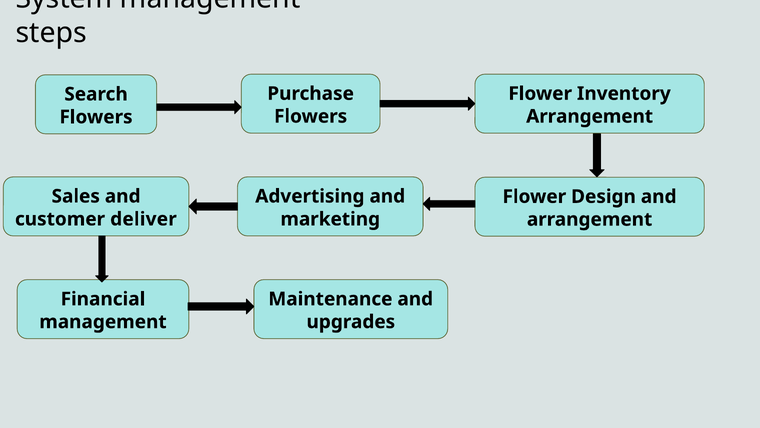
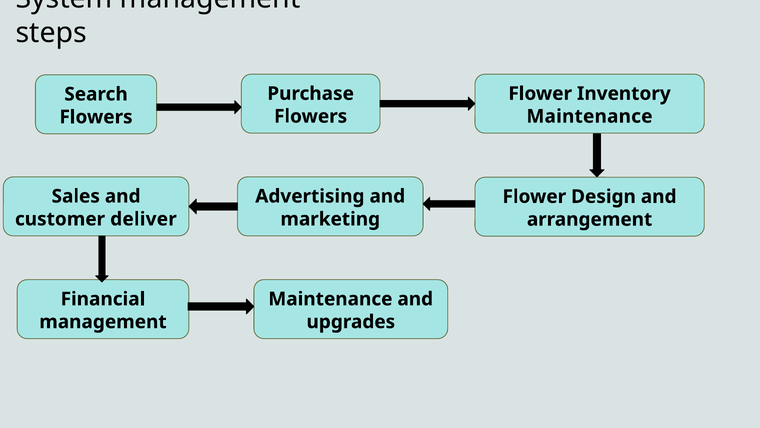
Arrangement at (590, 116): Arrangement -> Maintenance
